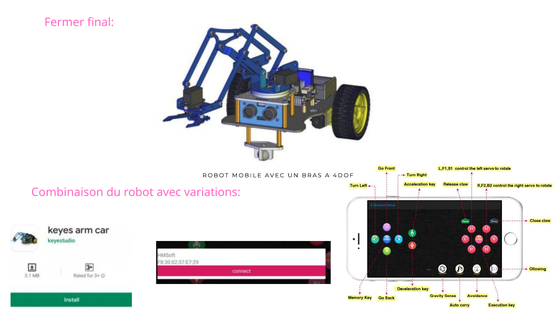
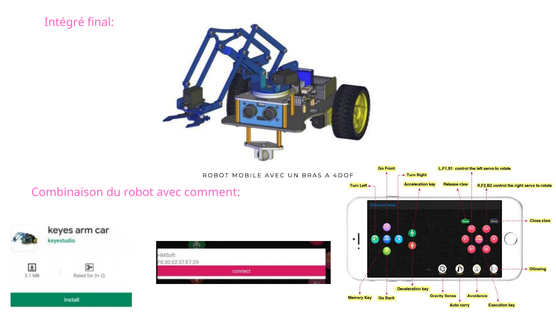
Fermer: Fermer -> Intégré
variations: variations -> comment
